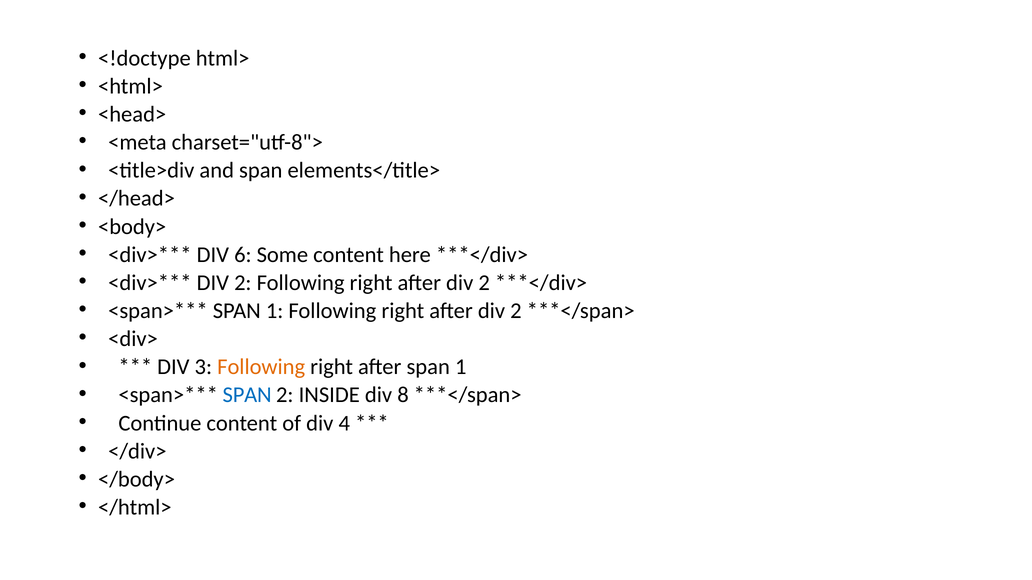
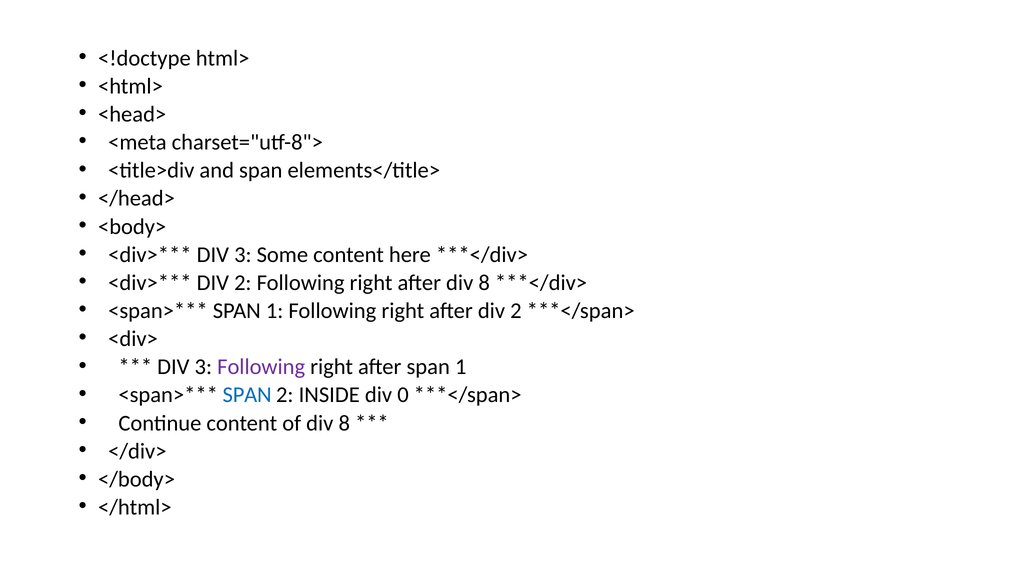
6 at (243, 255): 6 -> 3
2 at (484, 283): 2 -> 8
Following at (261, 367) colour: orange -> purple
8: 8 -> 0
of div 4: 4 -> 8
